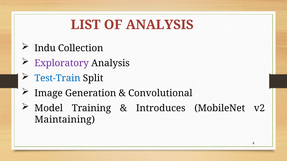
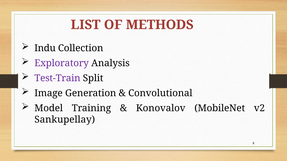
OF ANALYSIS: ANALYSIS -> METHODS
Test-Train colour: blue -> purple
Introduces: Introduces -> Konovalov
Maintaining: Maintaining -> Sankupellay
